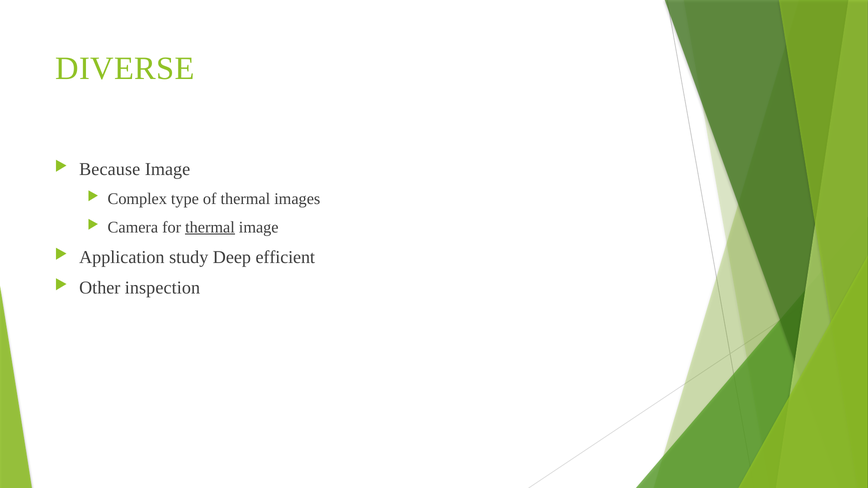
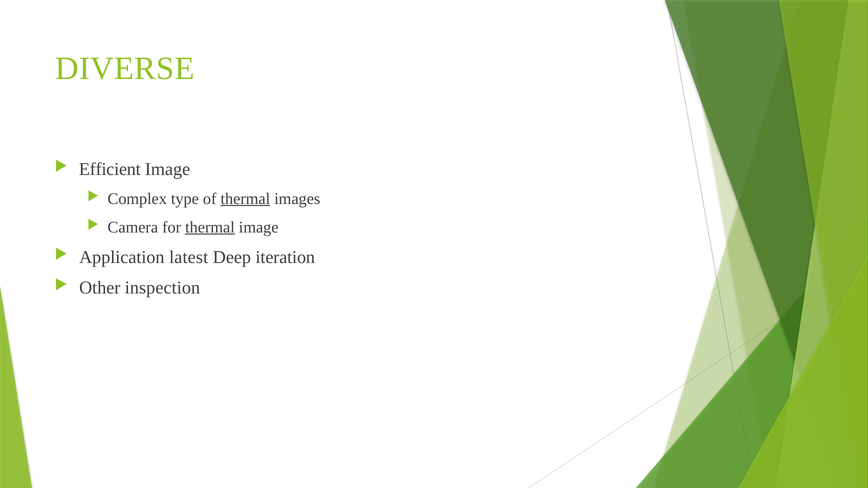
Because: Because -> Efficient
thermal at (245, 199) underline: none -> present
study: study -> latest
efficient: efficient -> iteration
